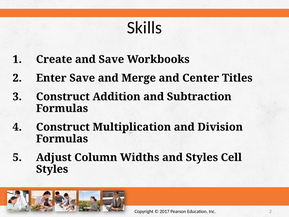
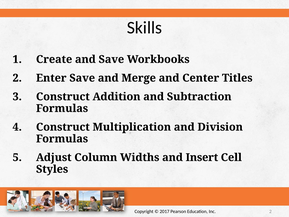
and Styles: Styles -> Insert
